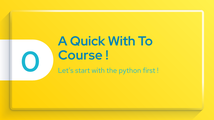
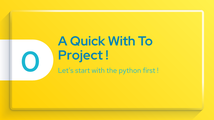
Course: Course -> Project
